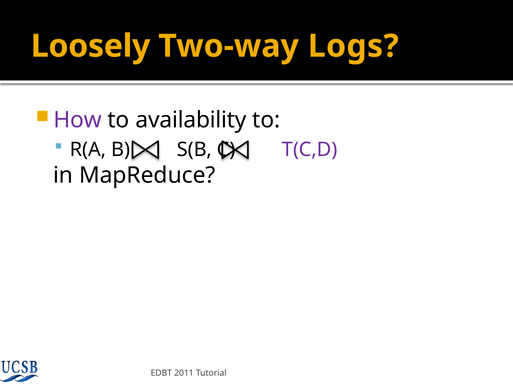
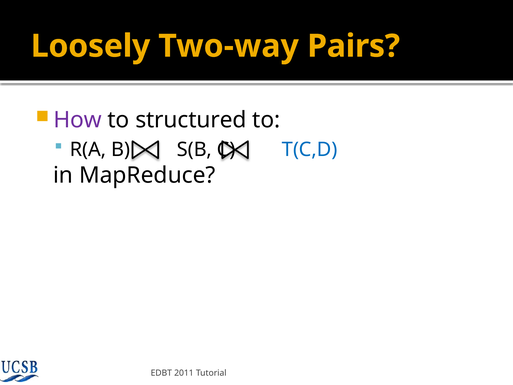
Logs: Logs -> Pairs
availability: availability -> structured
T(C,D colour: purple -> blue
